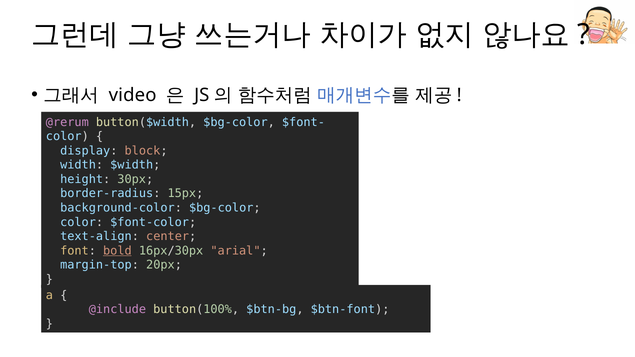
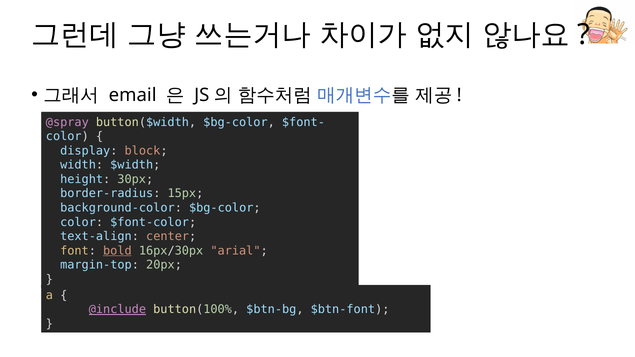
video: video -> email
@rerum: @rerum -> @spray
@include underline: none -> present
